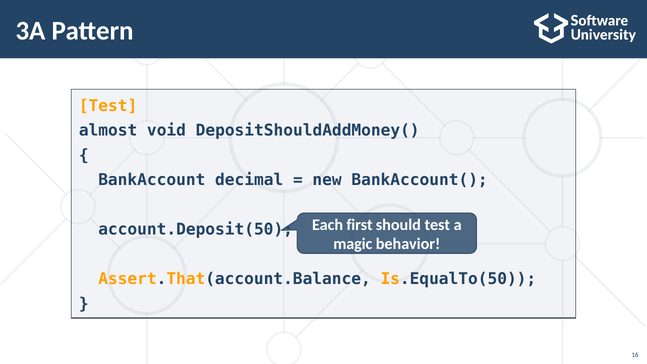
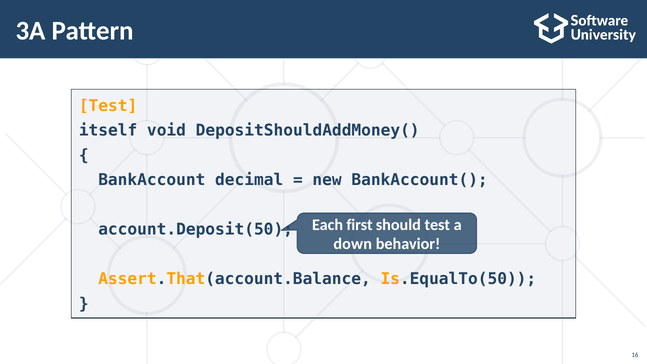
almost: almost -> itself
magic: magic -> down
